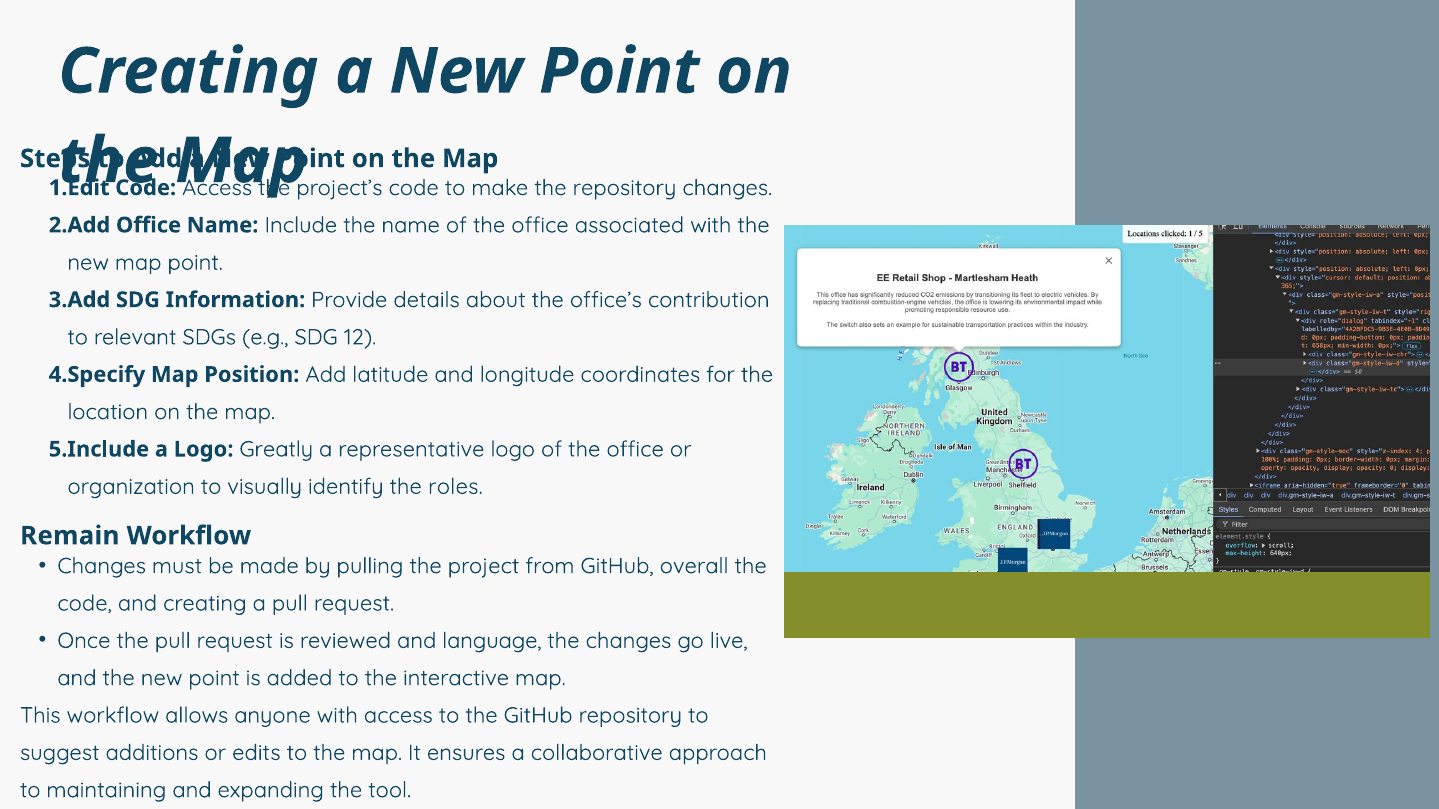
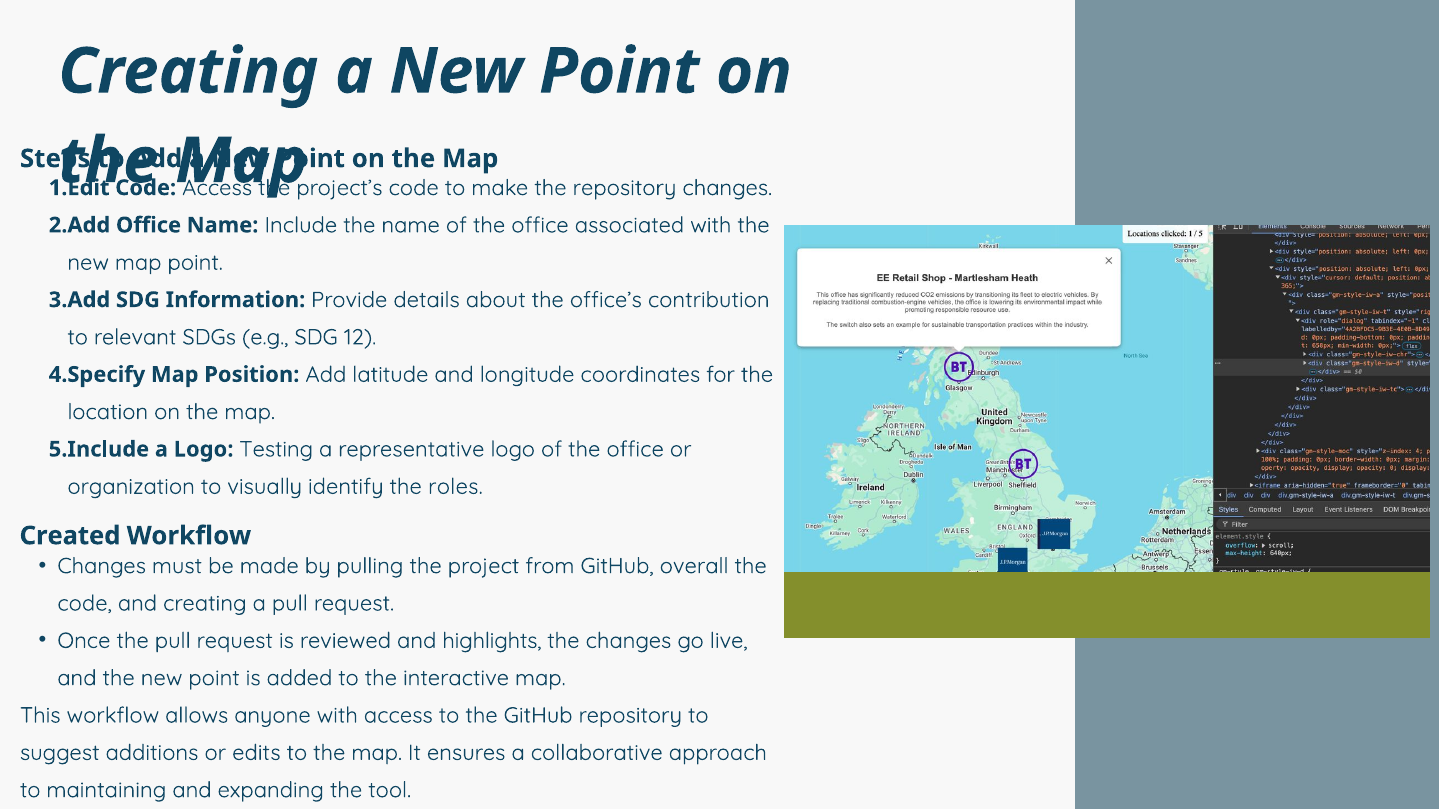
Greatly: Greatly -> Testing
Remain: Remain -> Created
language: language -> highlights
